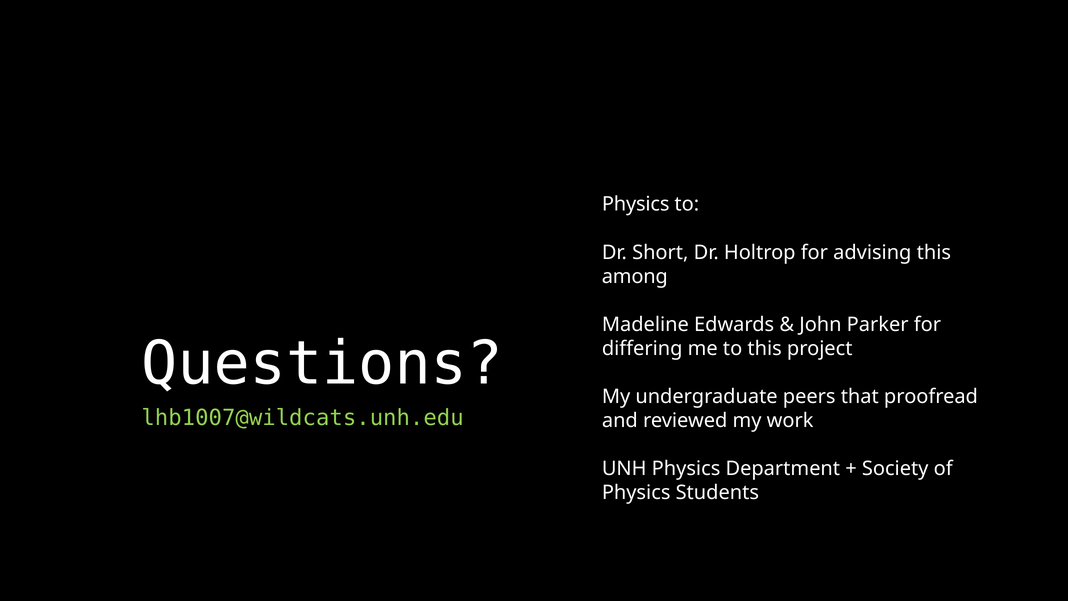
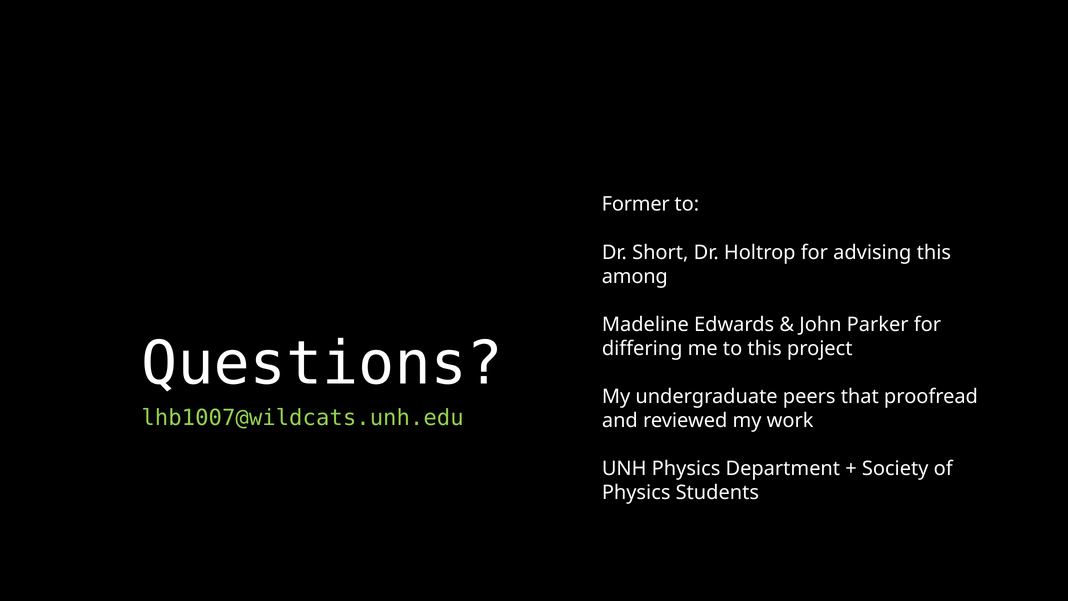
Physics at (636, 204): Physics -> Former
